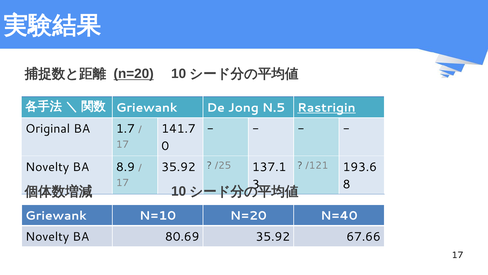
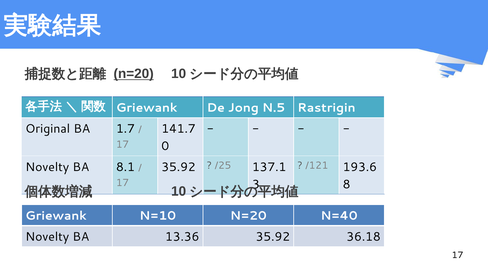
Rastrigin underline: present -> none
8.9: 8.9 -> 8.1
80.69: 80.69 -> 13.36
67.66: 67.66 -> 36.18
